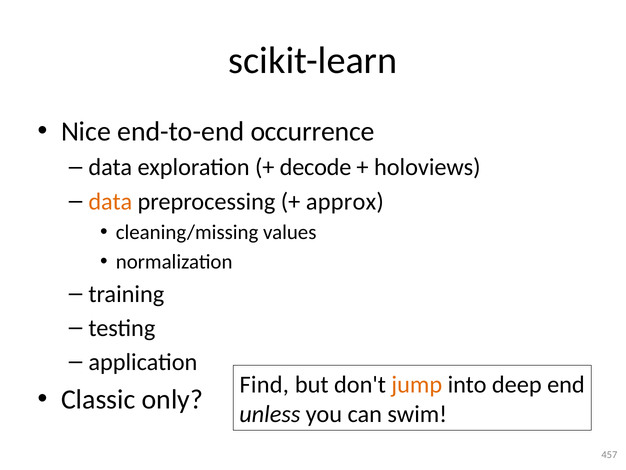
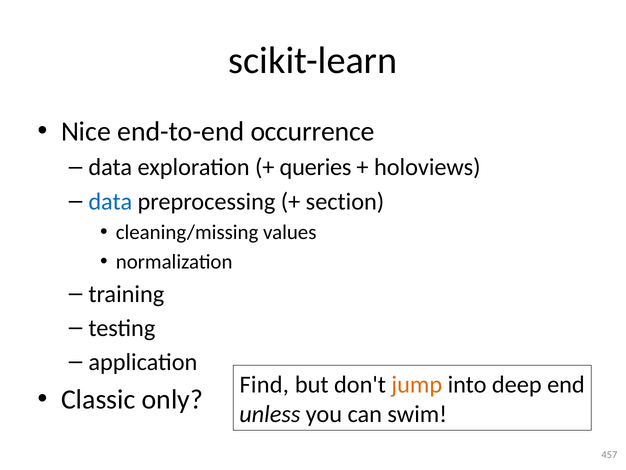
decode: decode -> queries
data at (110, 201) colour: orange -> blue
approx: approx -> section
